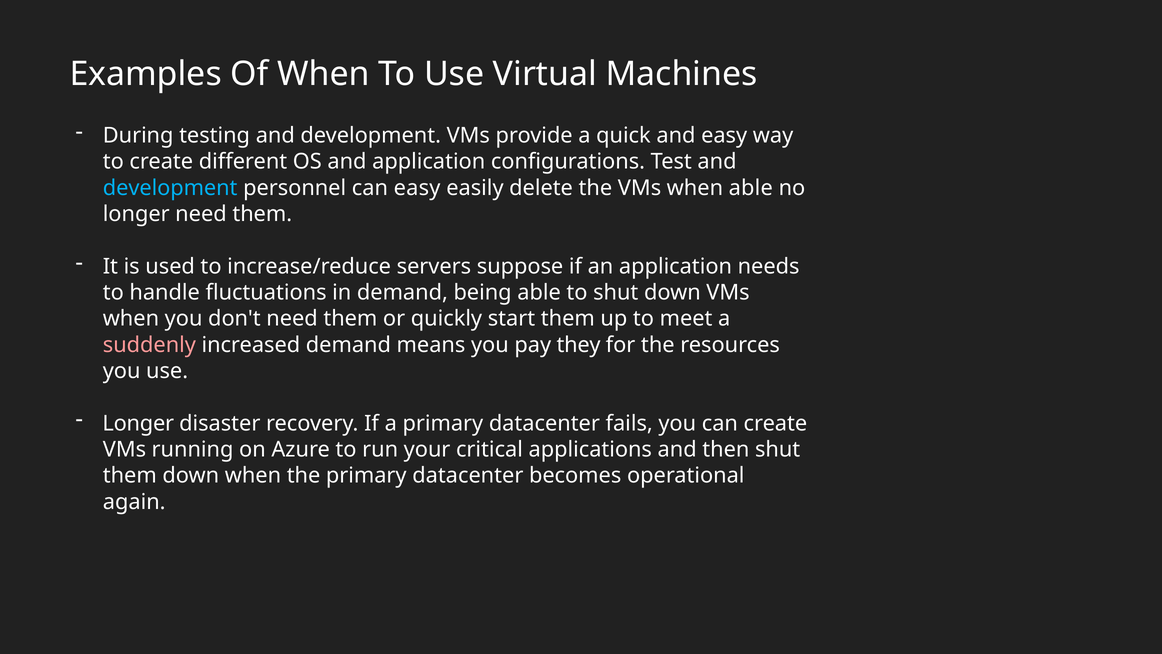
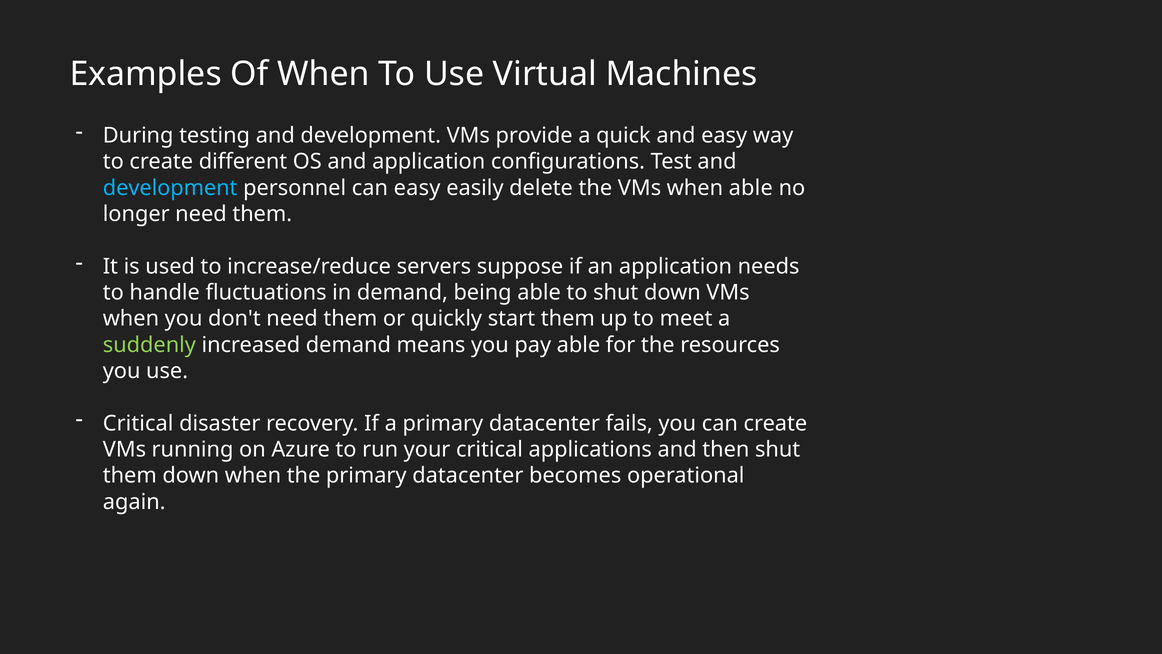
suddenly colour: pink -> light green
pay they: they -> able
Longer at (138, 423): Longer -> Critical
